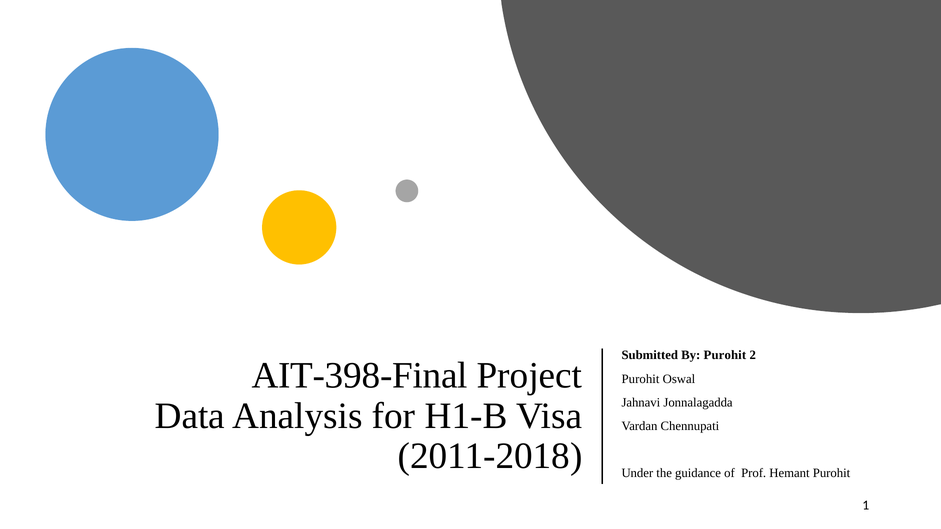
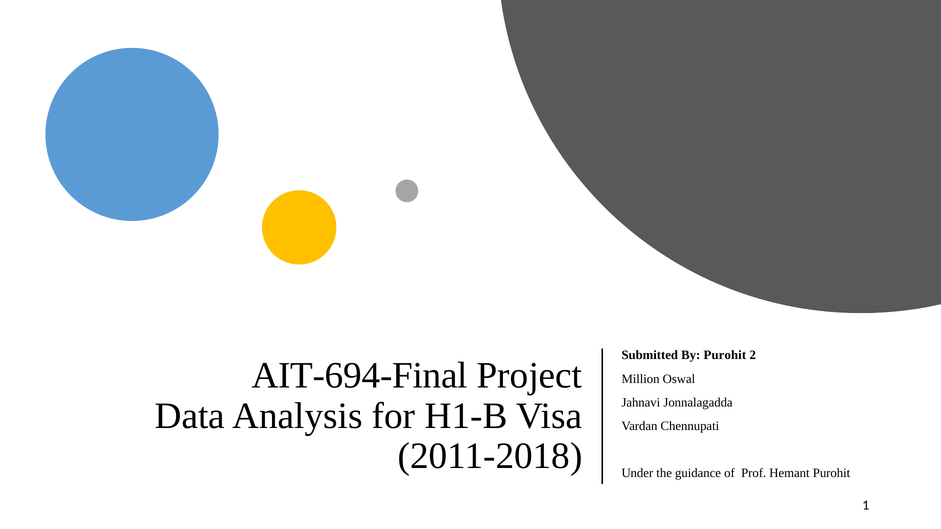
AIT-398-Final: AIT-398-Final -> AIT-694-Final
Purohit at (641, 379): Purohit -> Million
